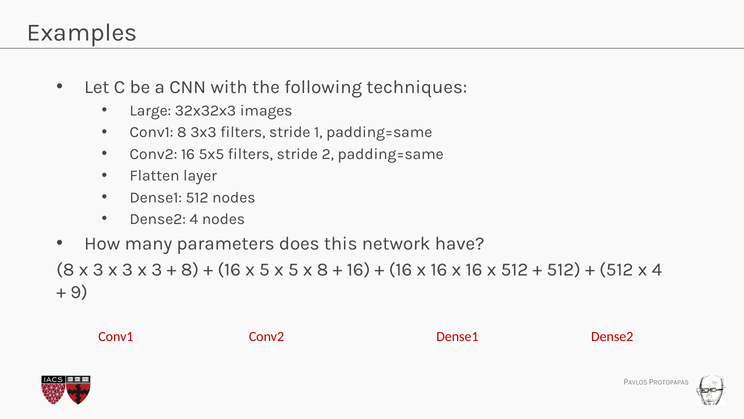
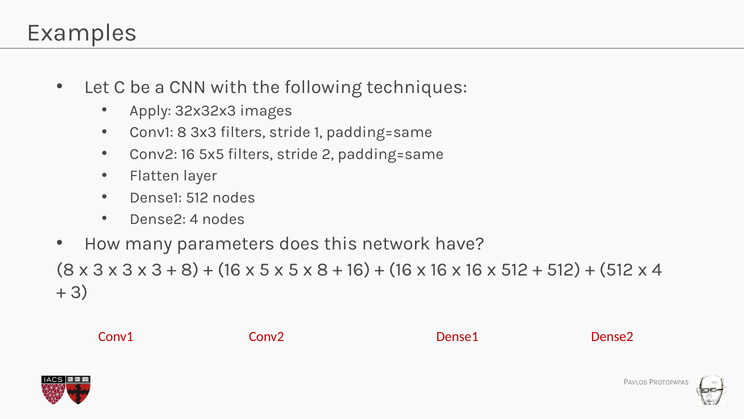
Large: Large -> Apply
9 at (79, 292): 9 -> 3
